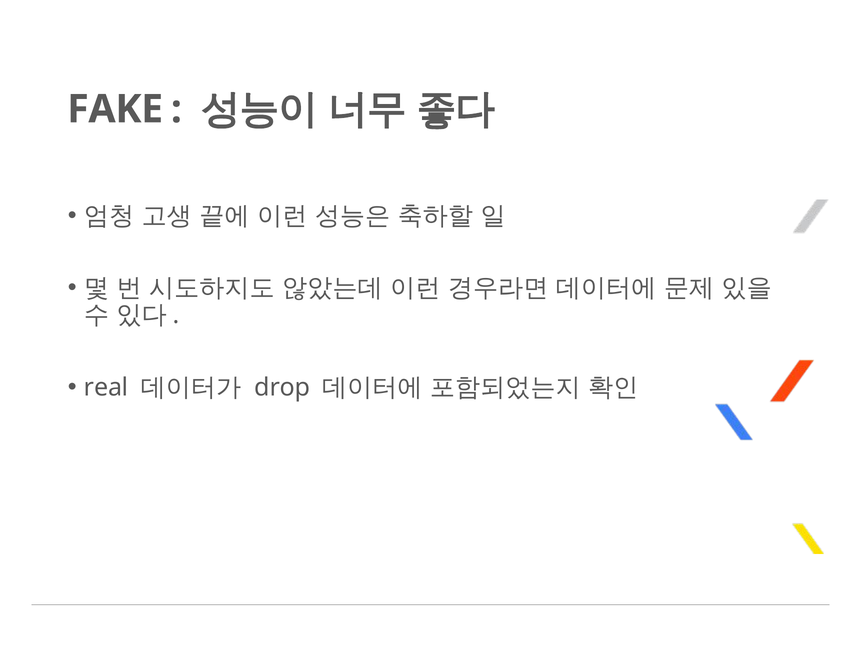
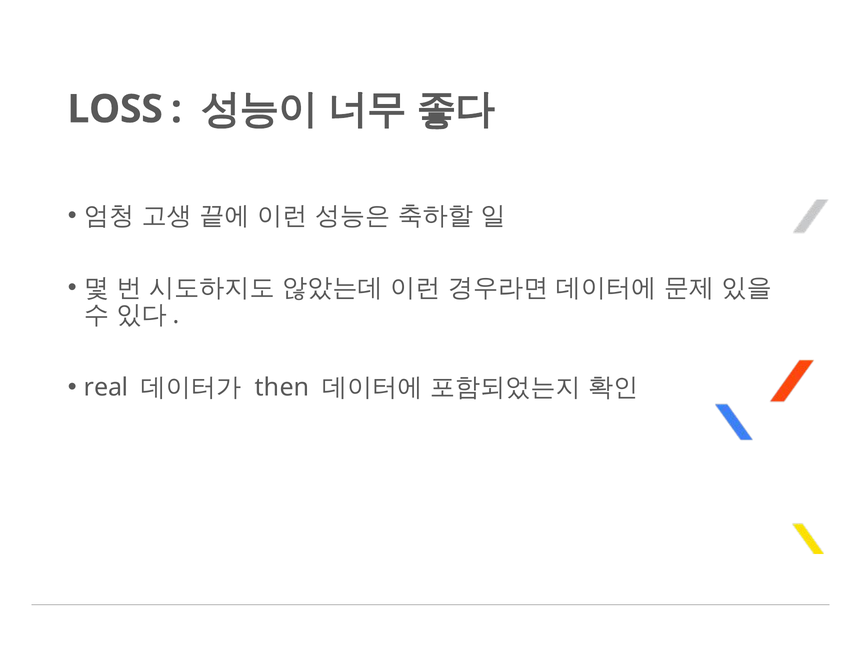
FAKE: FAKE -> LOSS
drop: drop -> then
